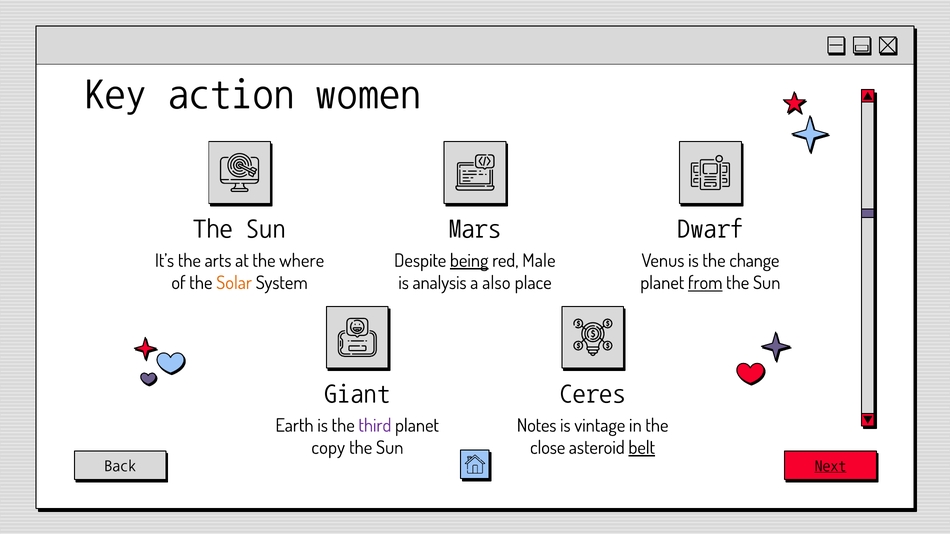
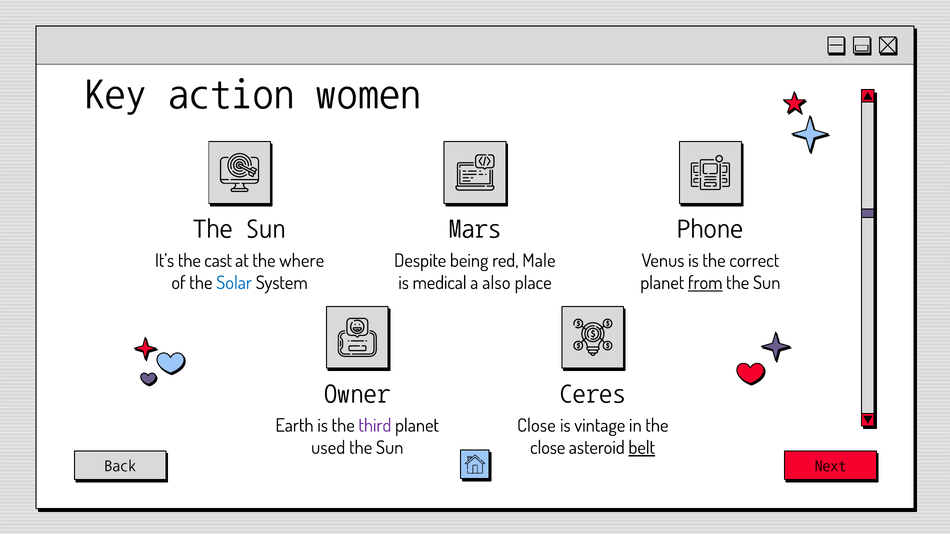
Dwarf: Dwarf -> Phone
arts: arts -> cast
being underline: present -> none
change: change -> correct
Solar colour: orange -> blue
analysis: analysis -> medical
Giant: Giant -> Owner
Notes at (537, 426): Notes -> Close
copy: copy -> used
Next underline: present -> none
